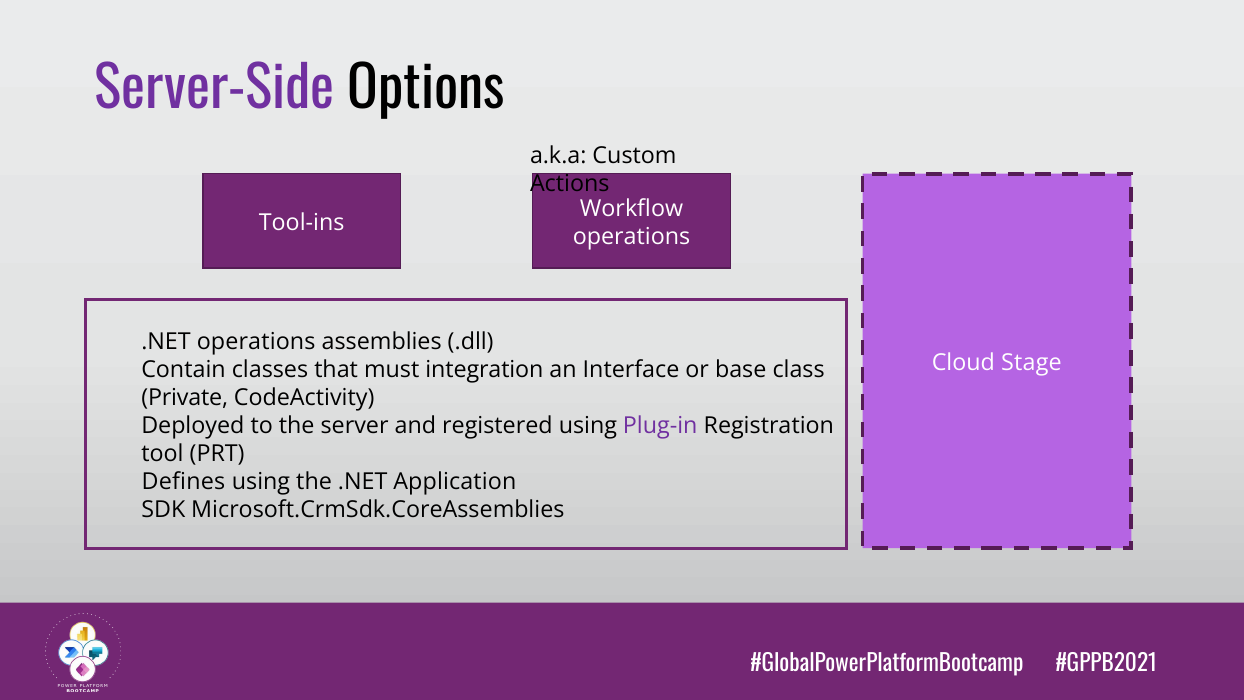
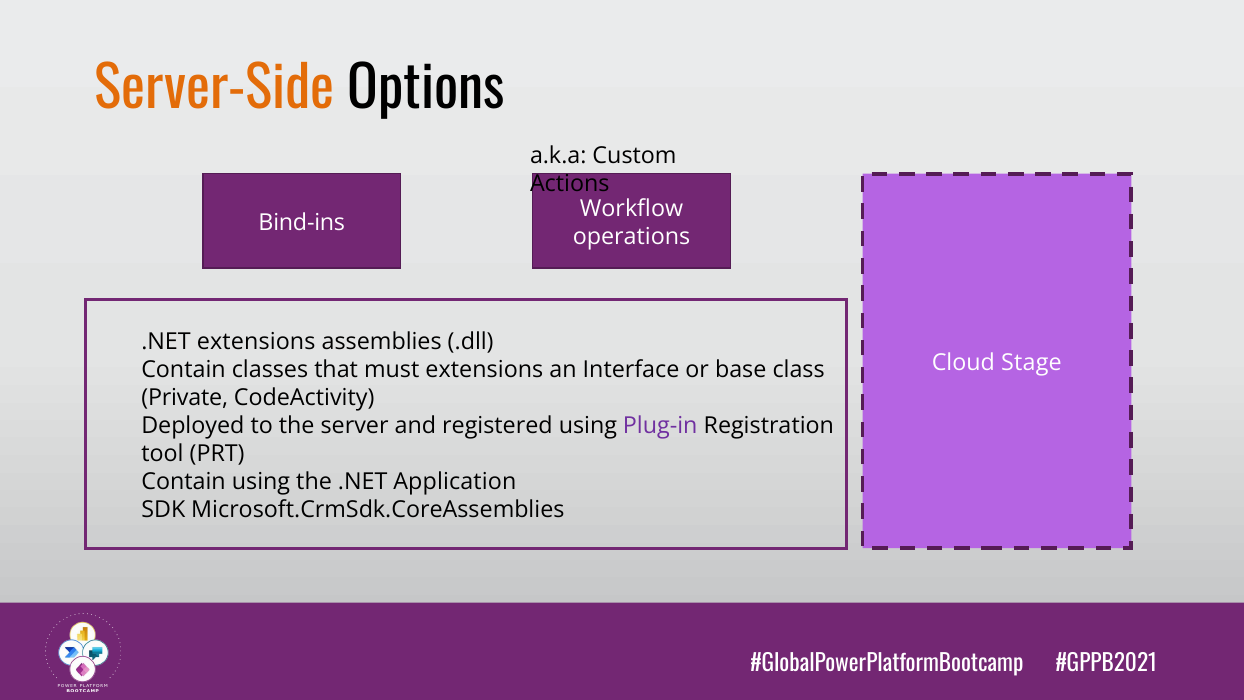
Server-Side colour: purple -> orange
Tool-ins: Tool-ins -> Bind-ins
.NET operations: operations -> extensions
must integration: integration -> extensions
Defines at (183, 481): Defines -> Contain
